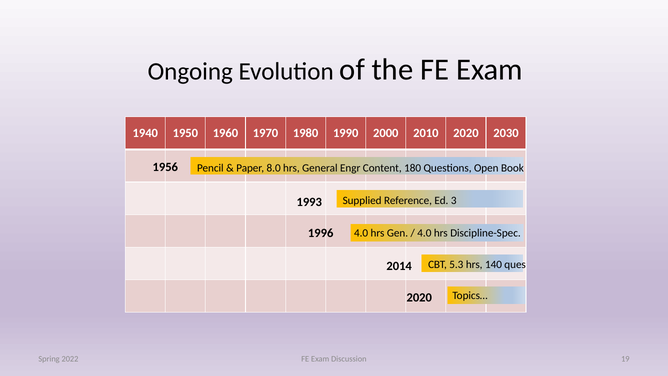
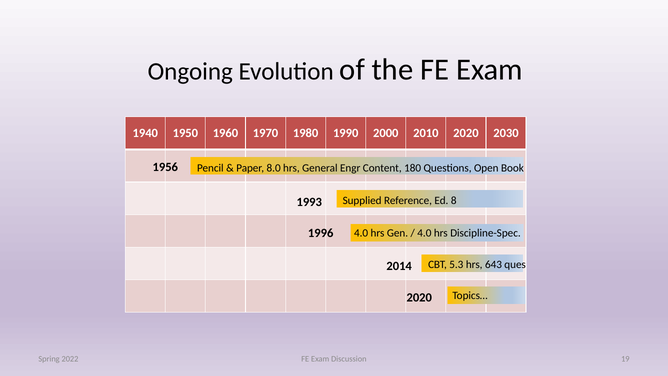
3: 3 -> 8
140: 140 -> 643
